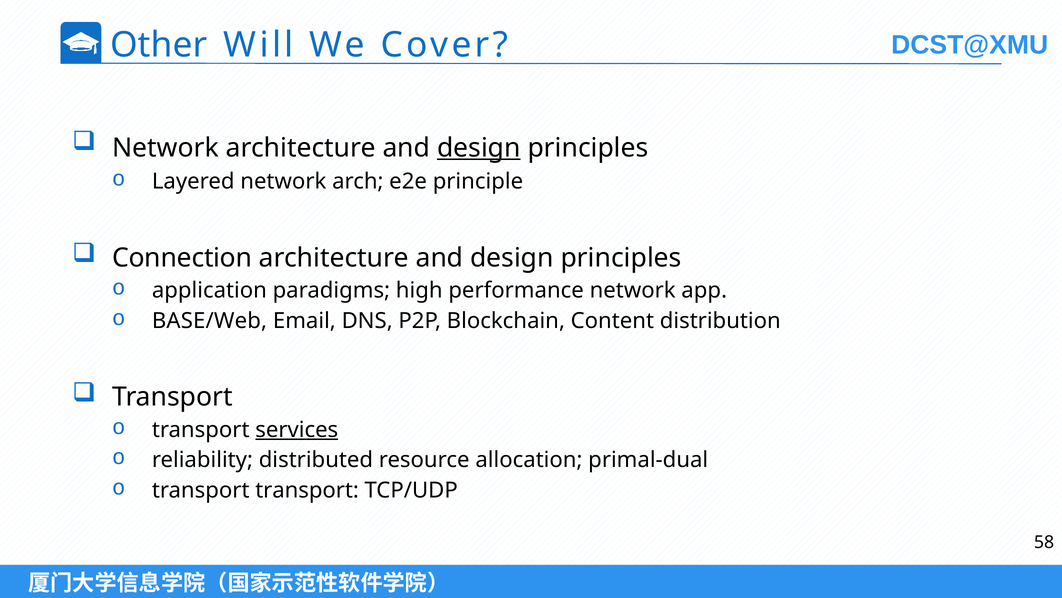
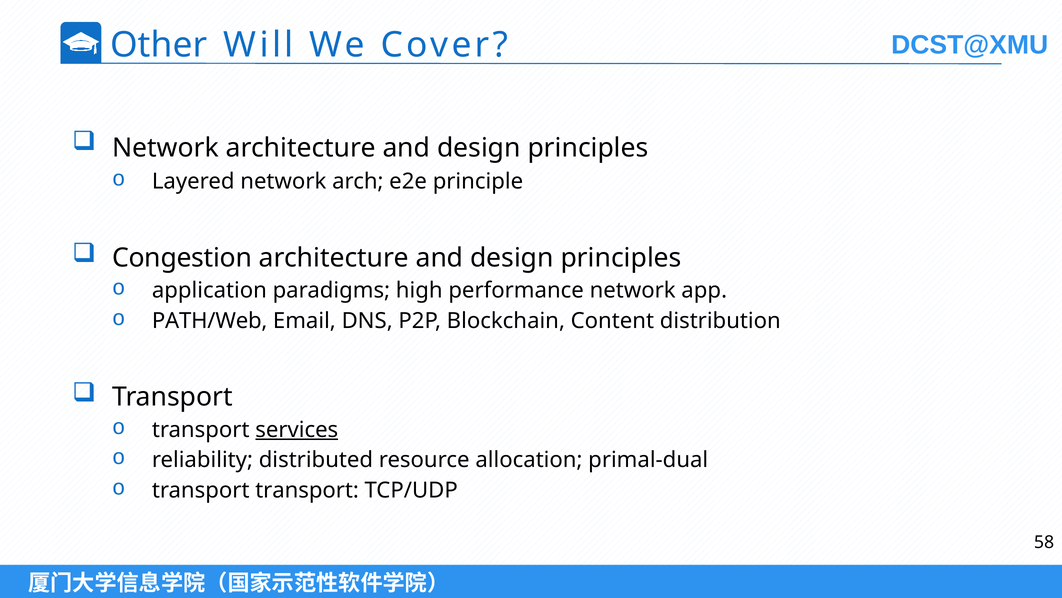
design at (479, 148) underline: present -> none
Connection: Connection -> Congestion
BASE/Web: BASE/Web -> PATH/Web
